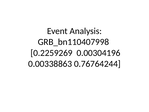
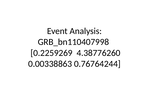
0.00304196: 0.00304196 -> 4.38776260
